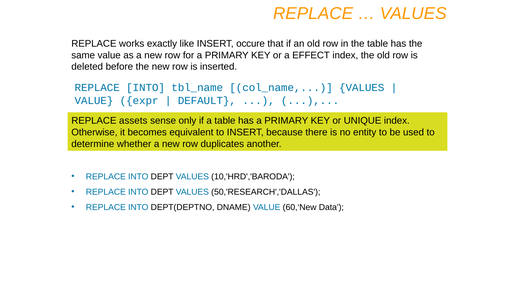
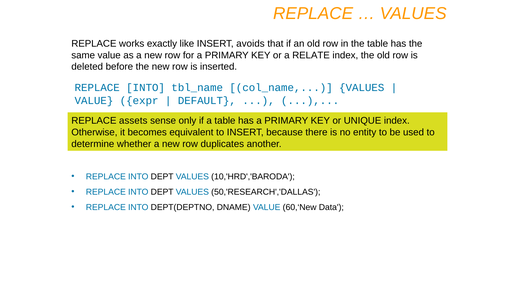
occure: occure -> avoids
EFFECT: EFFECT -> RELATE
